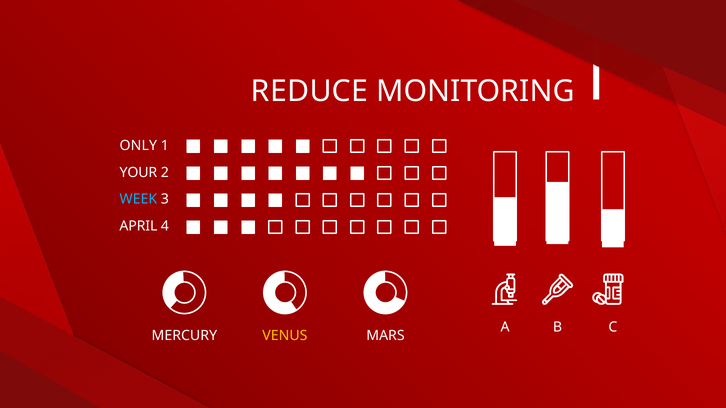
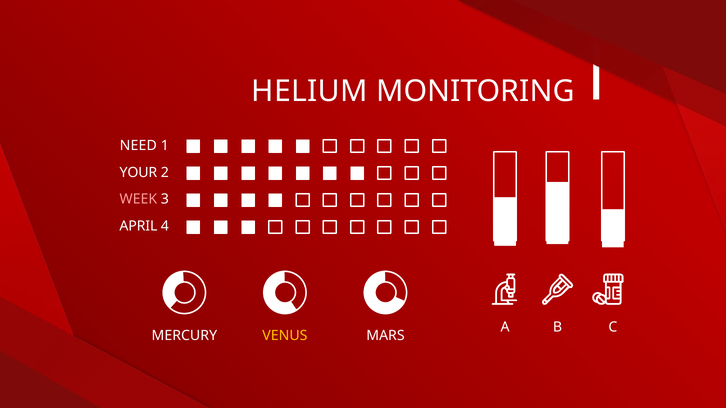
REDUCE: REDUCE -> HELIUM
ONLY: ONLY -> NEED
WEEK colour: light blue -> pink
